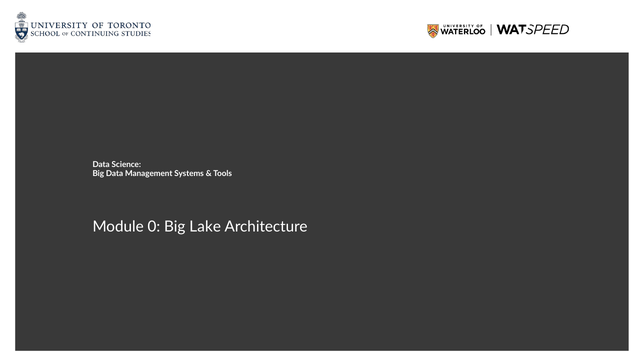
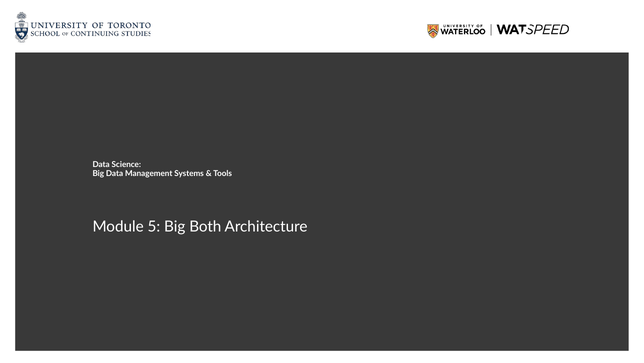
0: 0 -> 5
Lake: Lake -> Both
